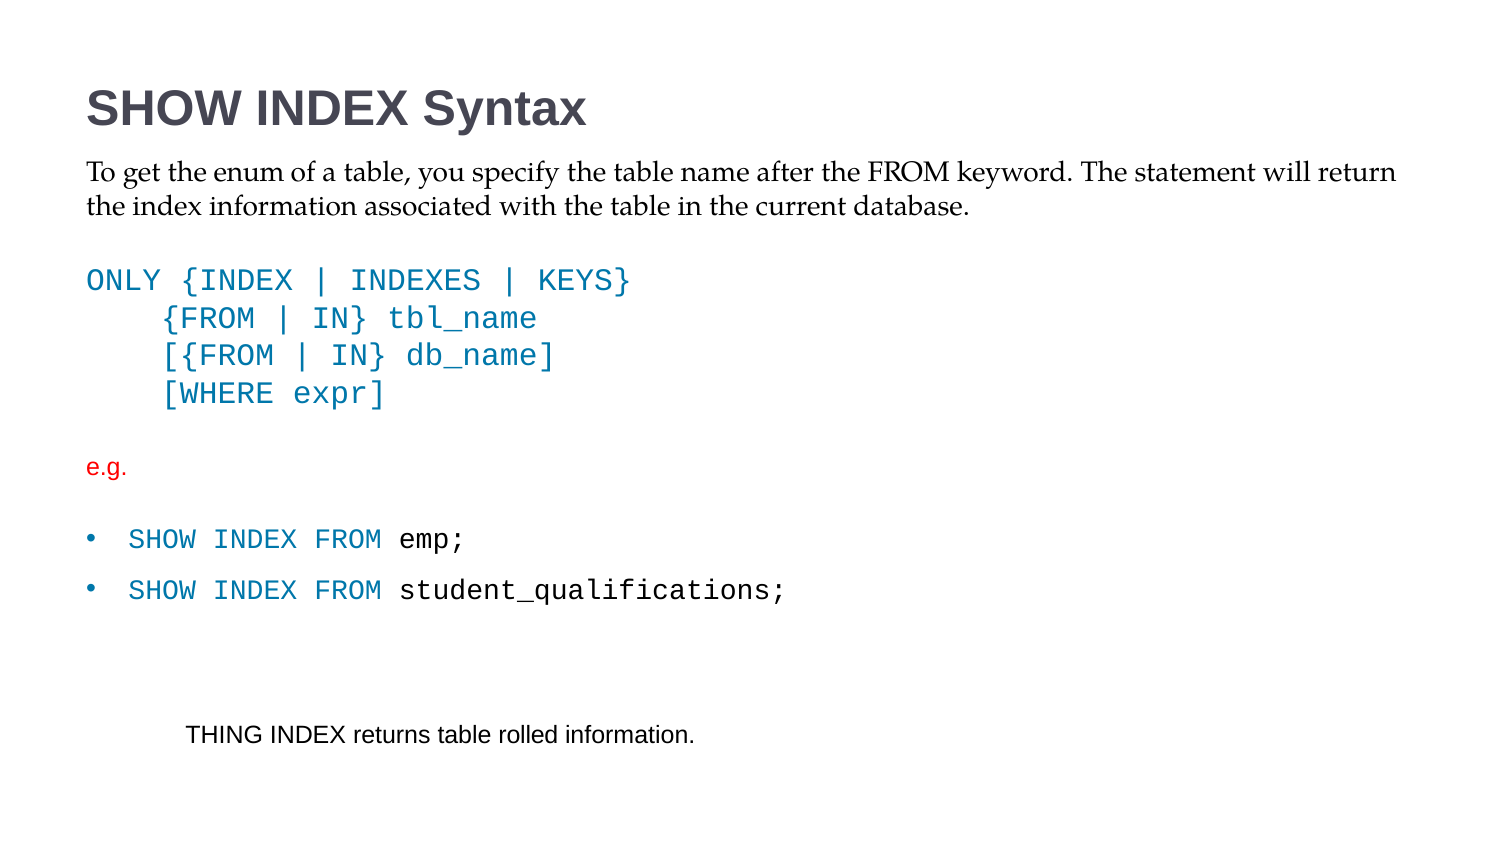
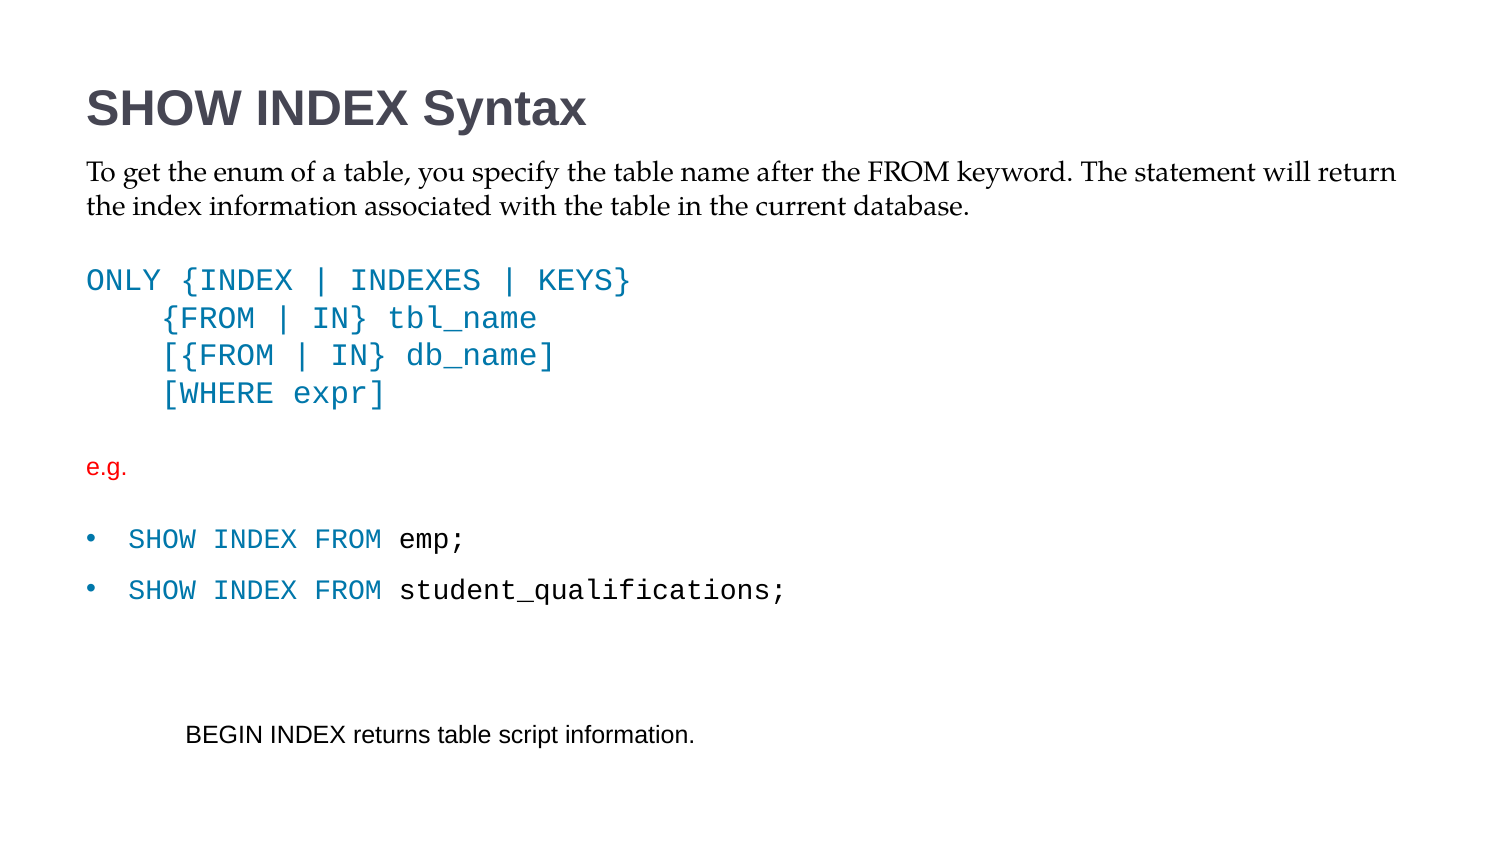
THING: THING -> BEGIN
rolled: rolled -> script
